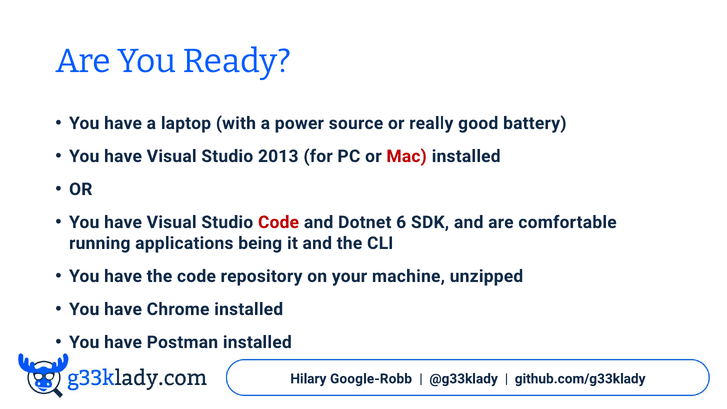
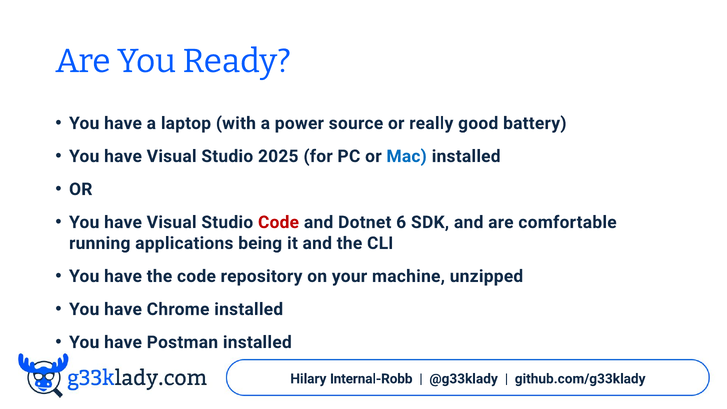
2013: 2013 -> 2025
Mac colour: red -> blue
Google-Robb: Google-Robb -> Internal-Robb
